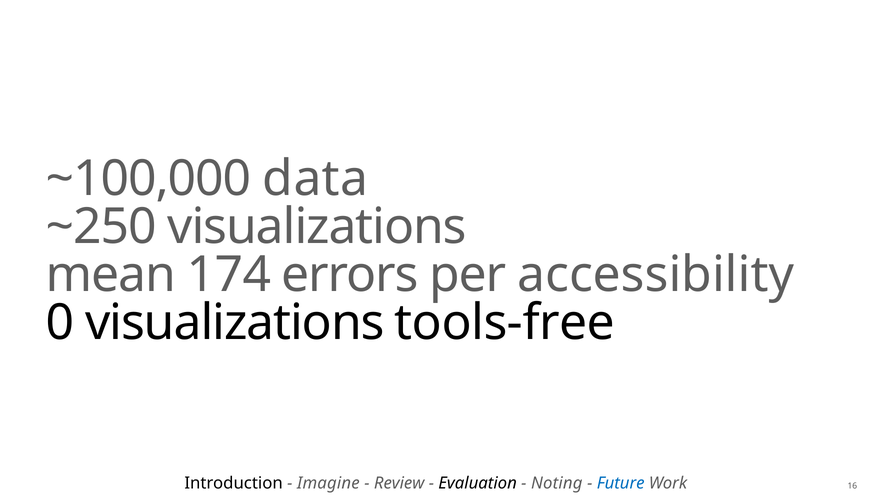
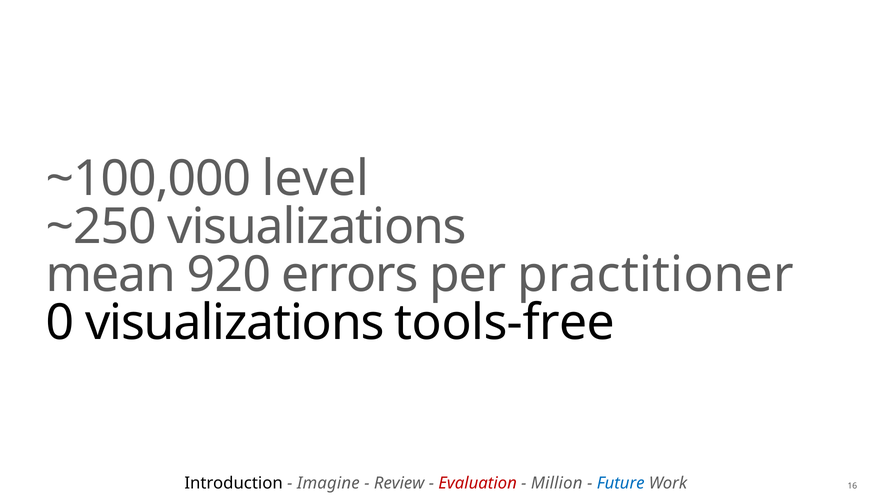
data: data -> level
174: 174 -> 920
accessibility: accessibility -> practitioner
Evaluation colour: black -> red
Noting: Noting -> Million
